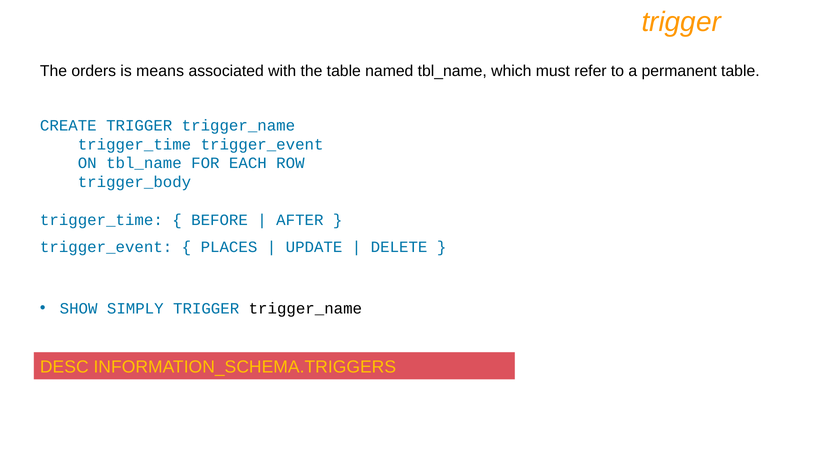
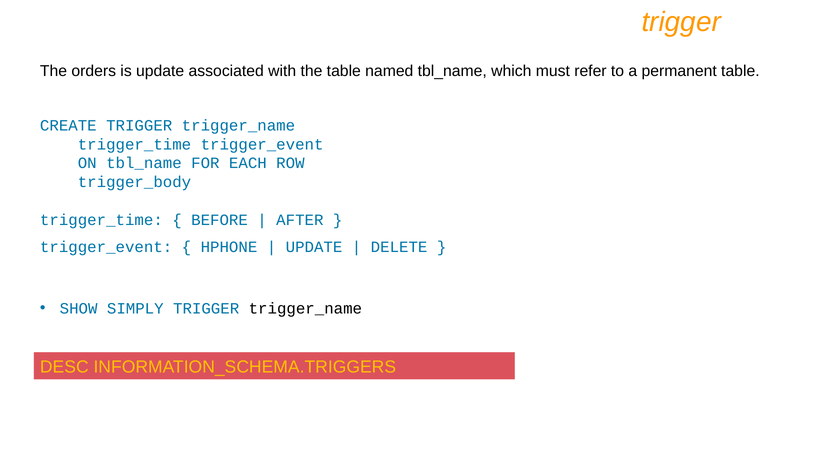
is means: means -> update
PLACES: PLACES -> HPHONE
